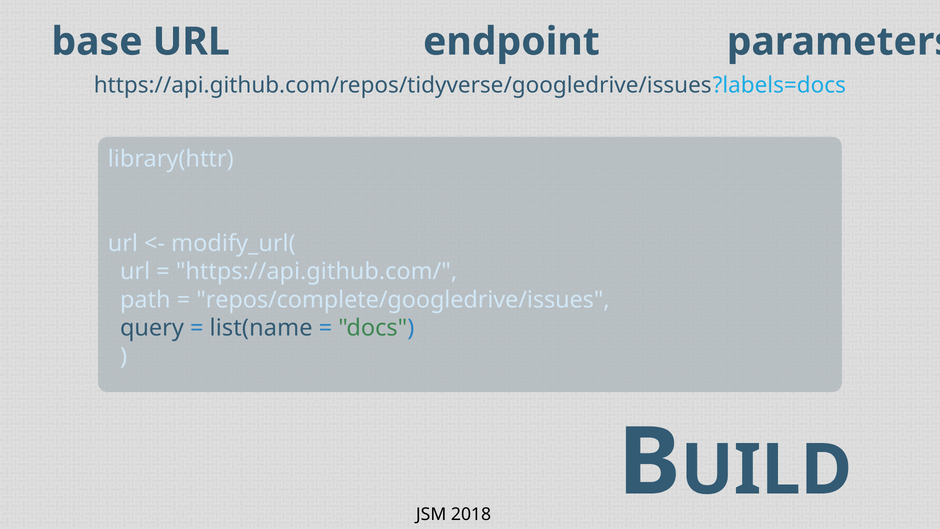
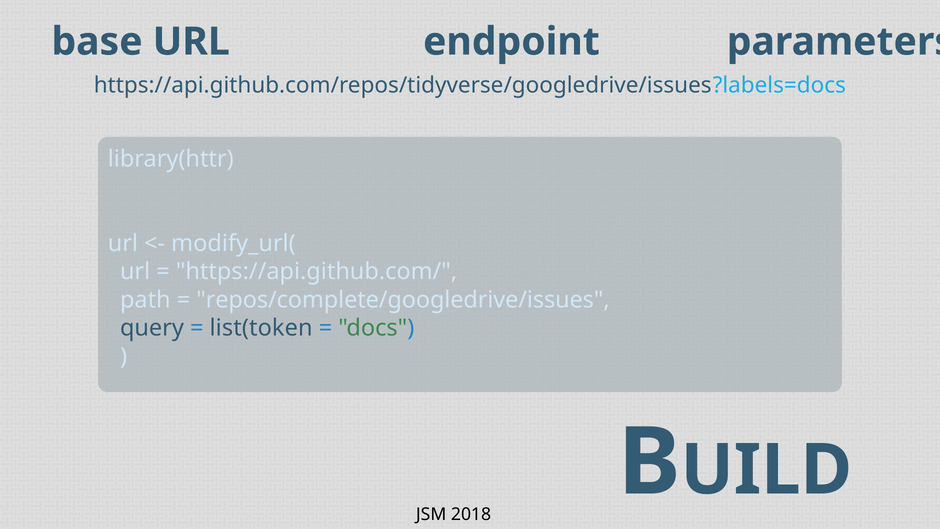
list(name: list(name -> list(token
